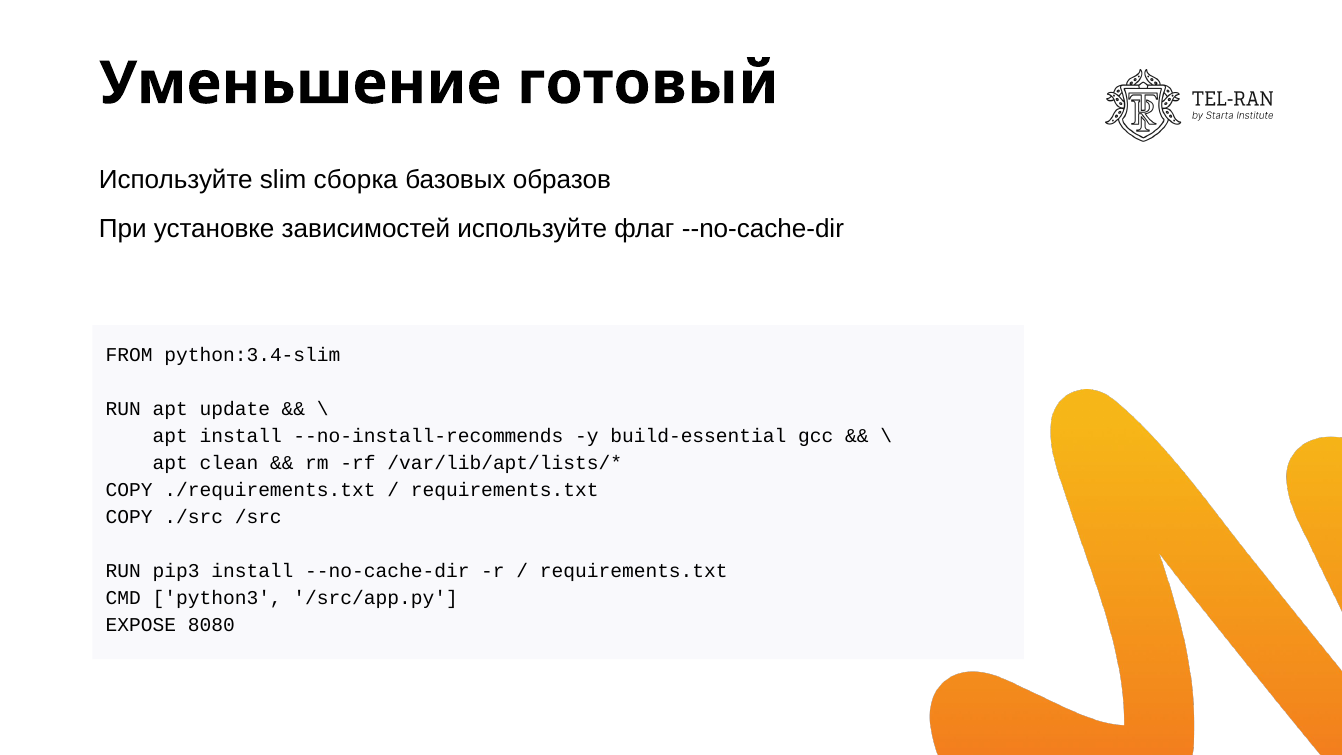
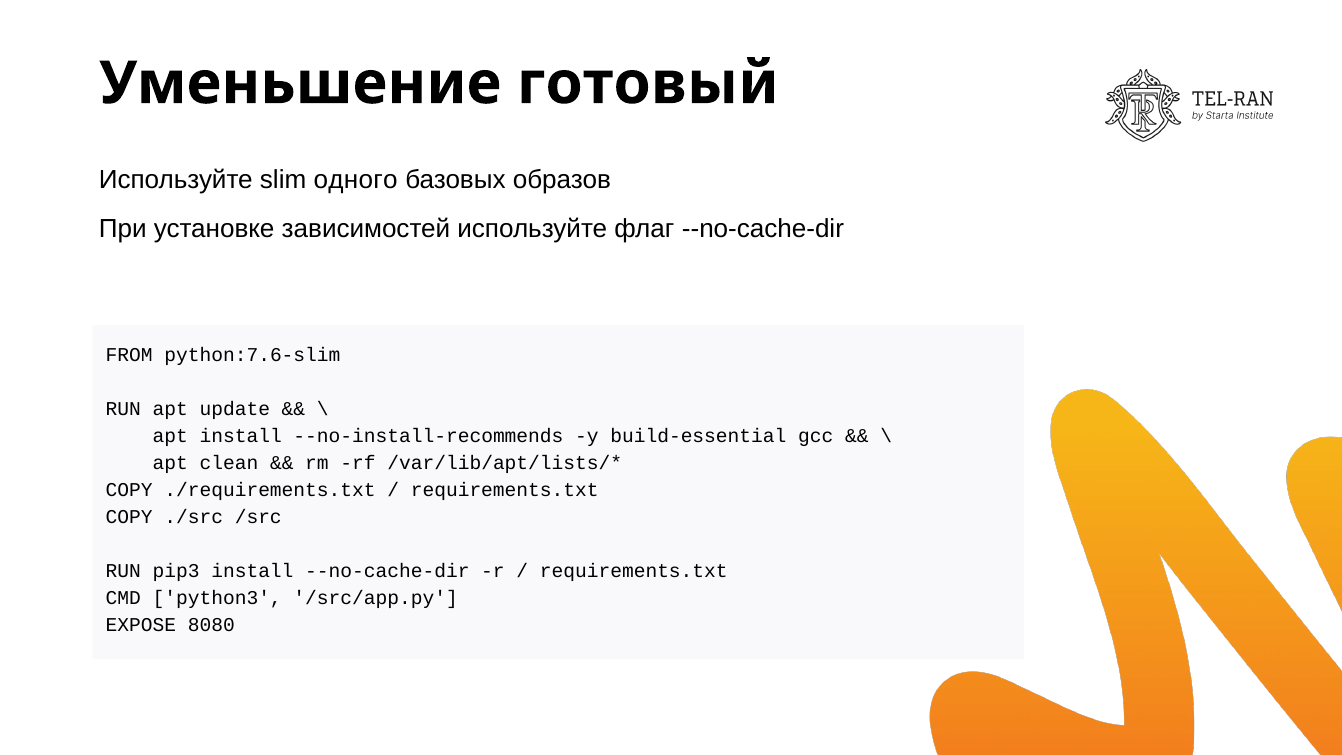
сборка: сборка -> одного
python:3.4-slim: python:3.4-slim -> python:7.6-slim
